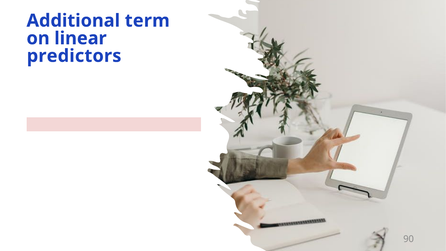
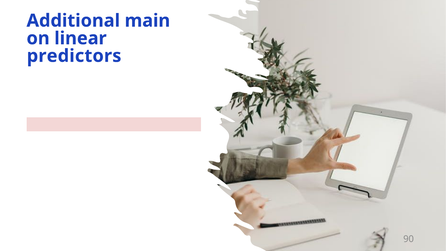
term: term -> main
